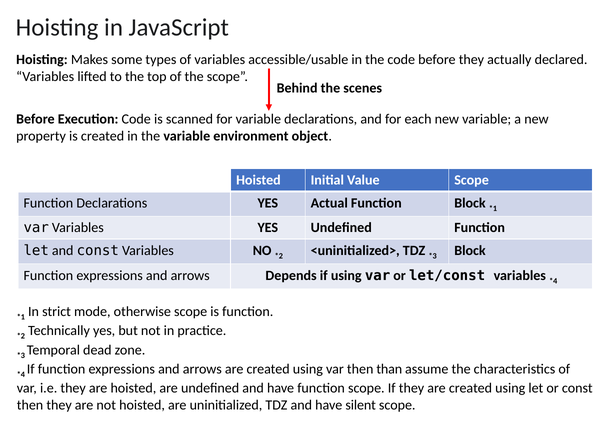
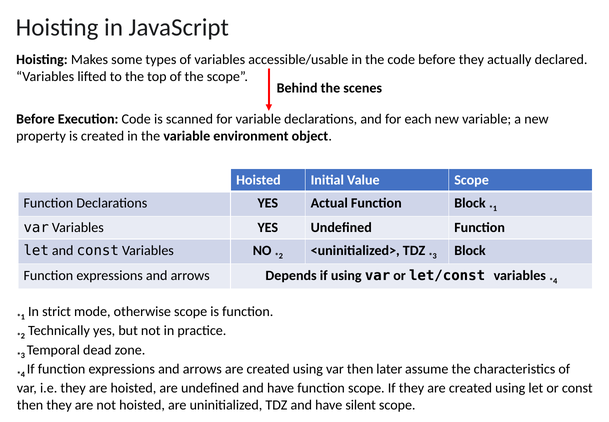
than: than -> later
